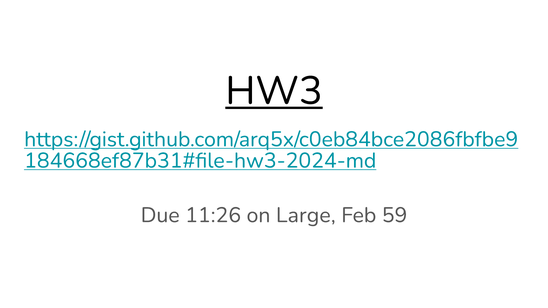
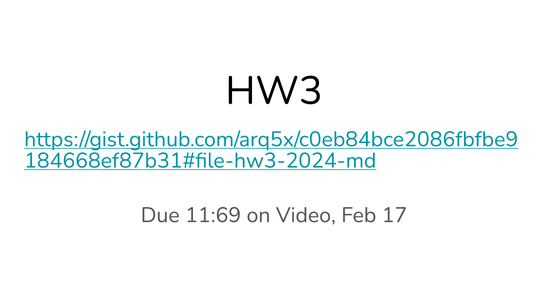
HW3 underline: present -> none
11:26: 11:26 -> 11:69
Large: Large -> Video
59: 59 -> 17
